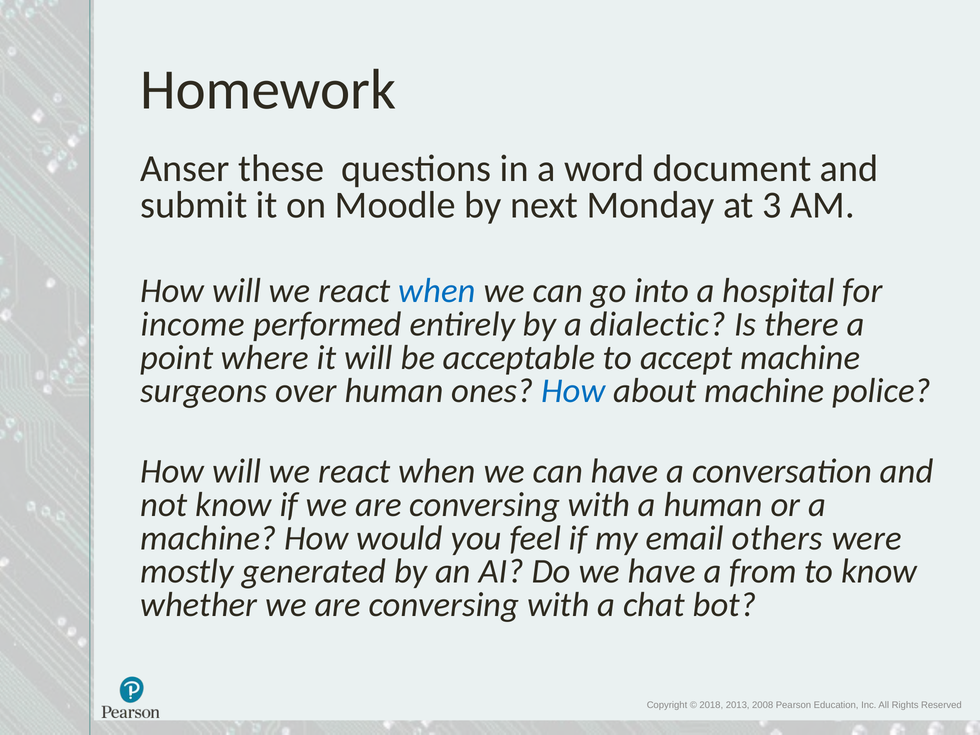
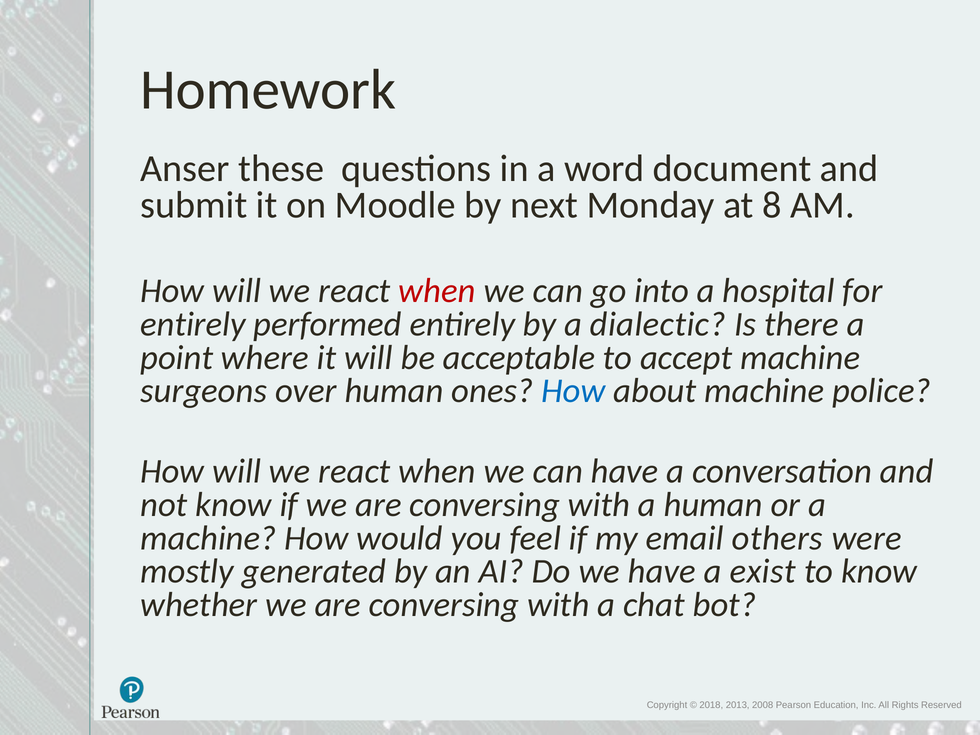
3: 3 -> 8
when at (437, 291) colour: blue -> red
income at (193, 324): income -> entirely
from: from -> exist
